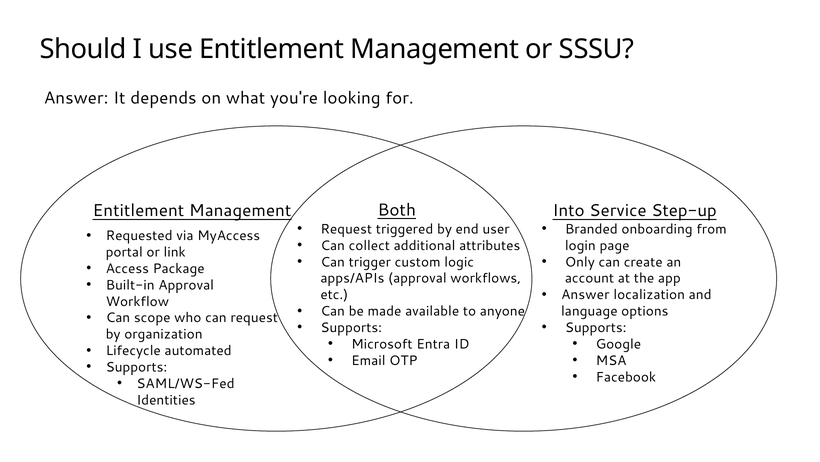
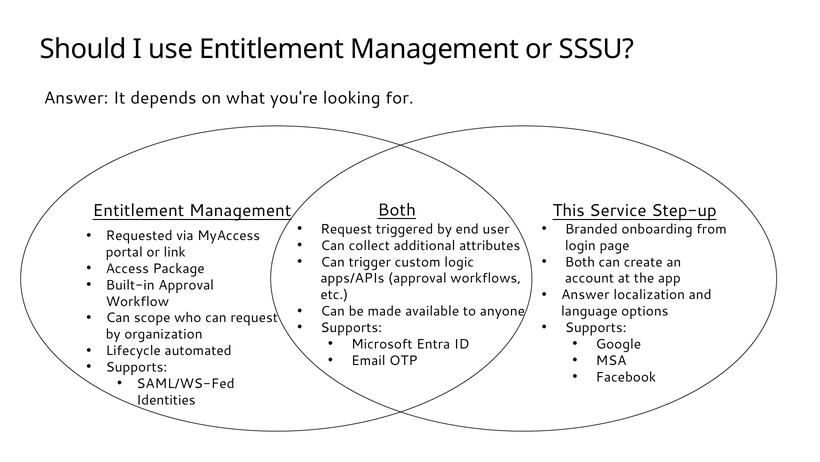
Into: Into -> This
Only at (580, 262): Only -> Both
